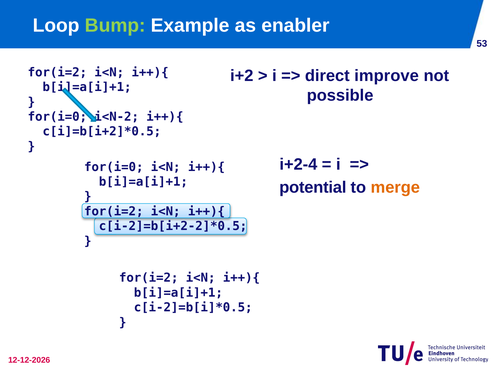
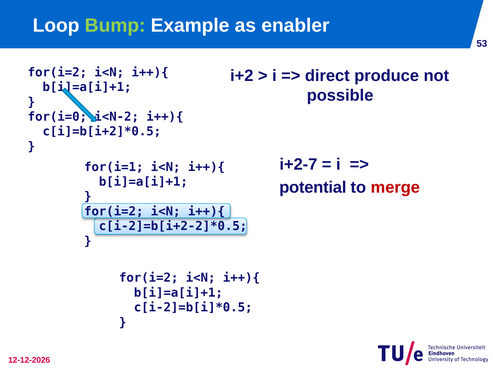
improve: improve -> produce
i+2-4: i+2-4 -> i+2-7
for(i=0 at (114, 167): for(i=0 -> for(i=1
merge colour: orange -> red
